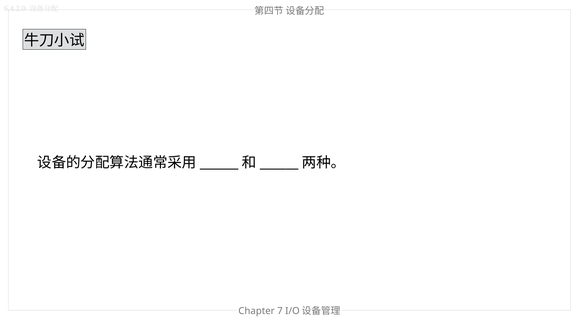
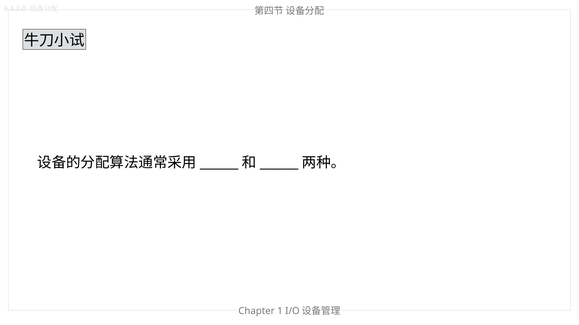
7: 7 -> 1
